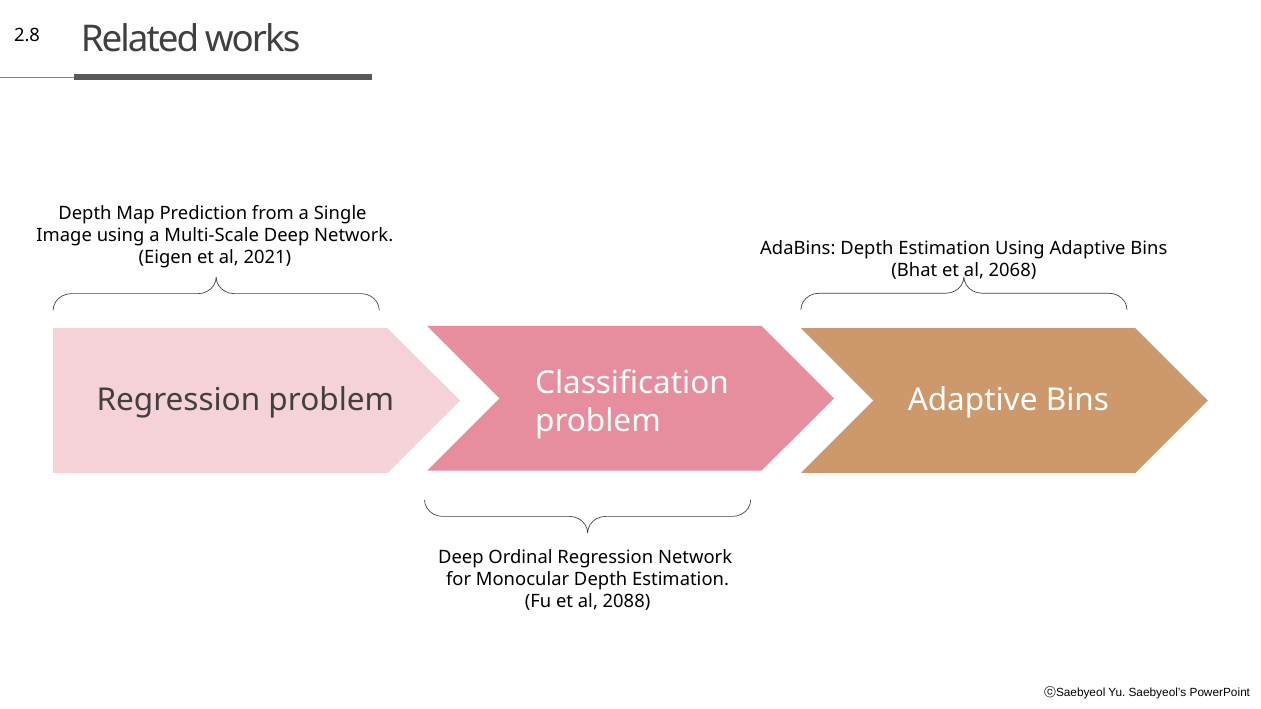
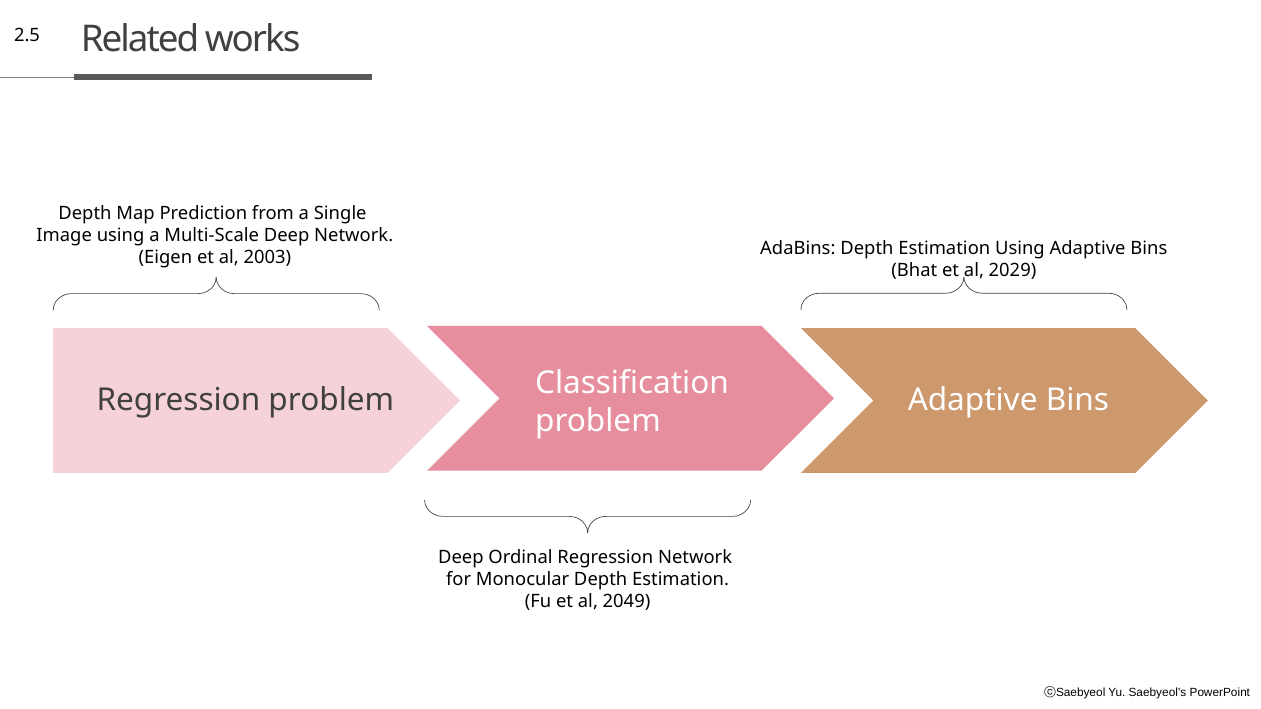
2.8: 2.8 -> 2.5
2021: 2021 -> 2003
2068: 2068 -> 2029
2088: 2088 -> 2049
